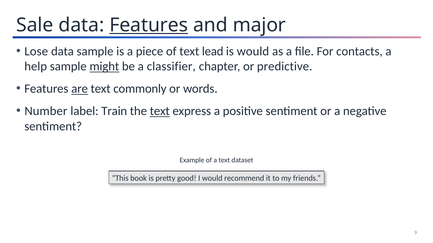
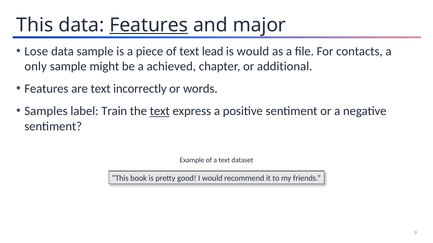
Sale at (35, 25): Sale -> This
help: help -> only
might underline: present -> none
classifier: classifier -> achieved
predictive: predictive -> additional
are underline: present -> none
commonly: commonly -> incorrectly
Number: Number -> Samples
